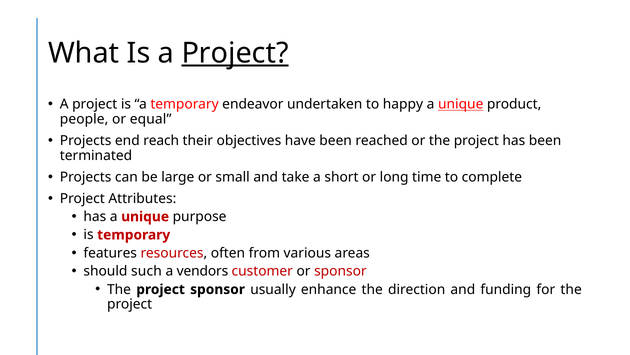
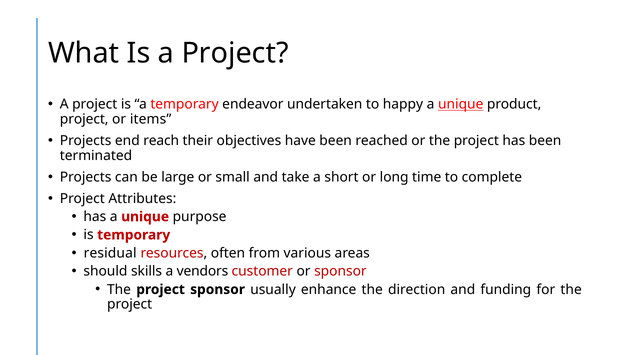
Project at (235, 53) underline: present -> none
people at (84, 119): people -> project
equal: equal -> items
features: features -> residual
such: such -> skills
